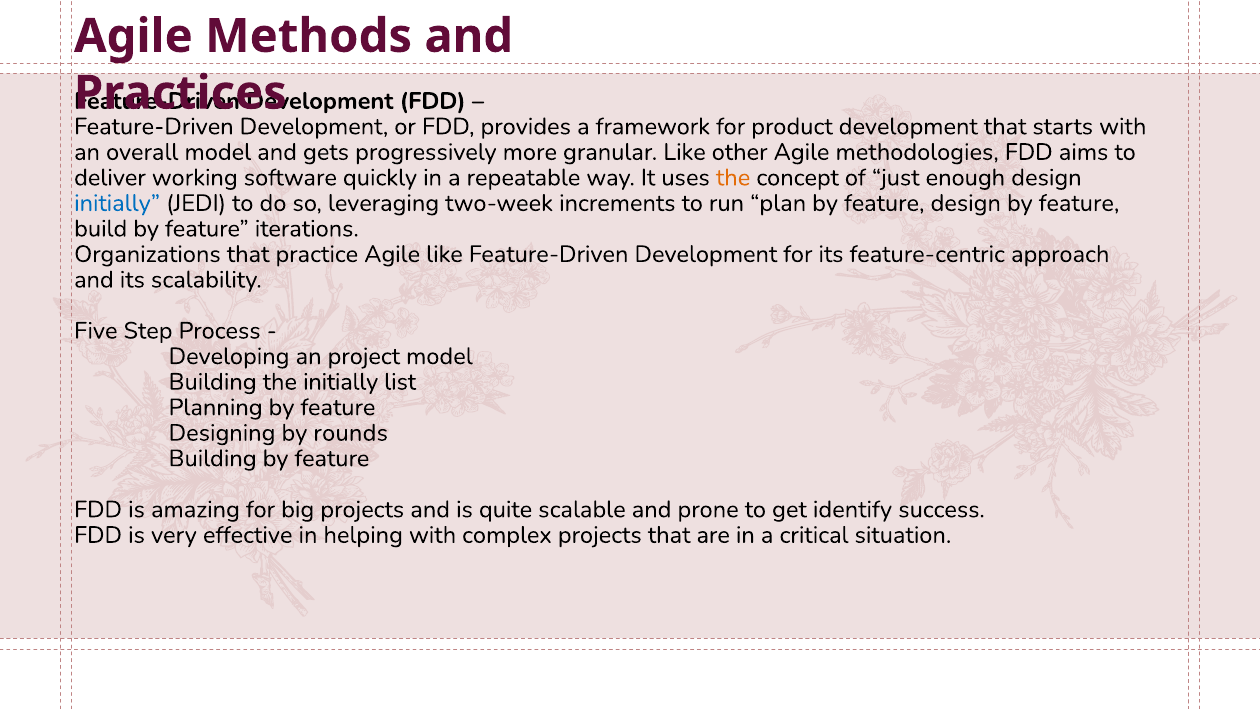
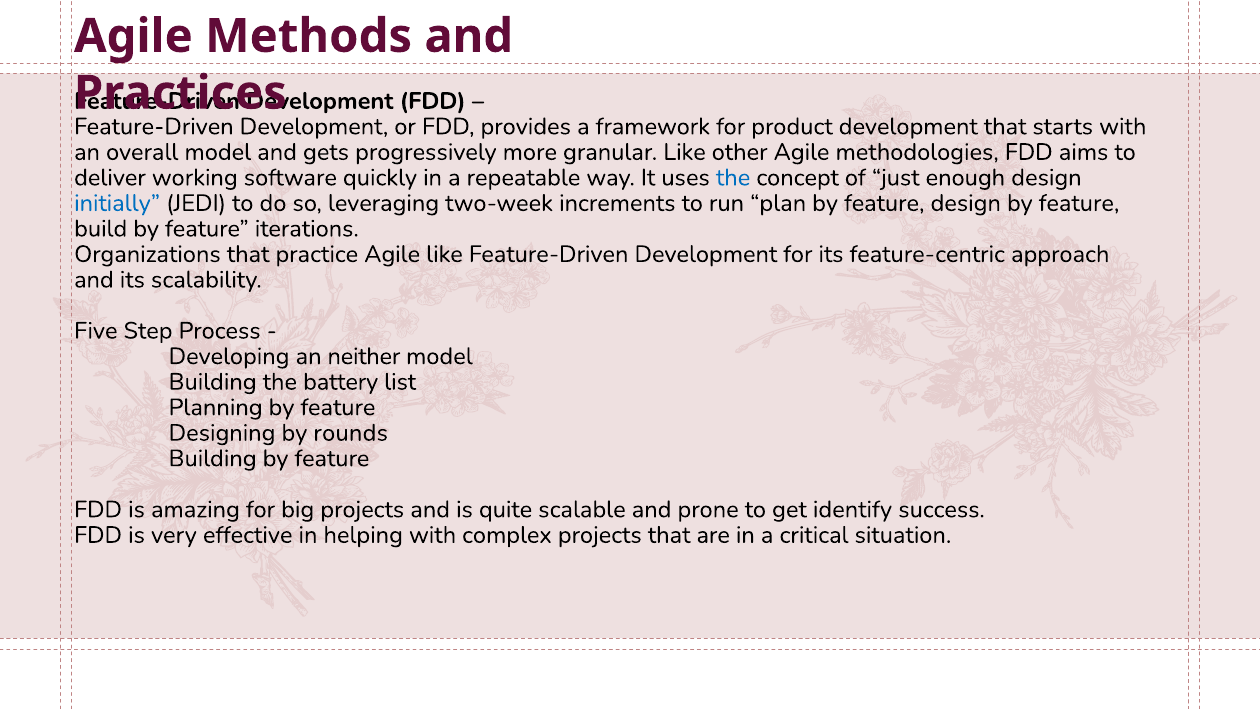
the at (733, 178) colour: orange -> blue
project: project -> neither
the initially: initially -> battery
